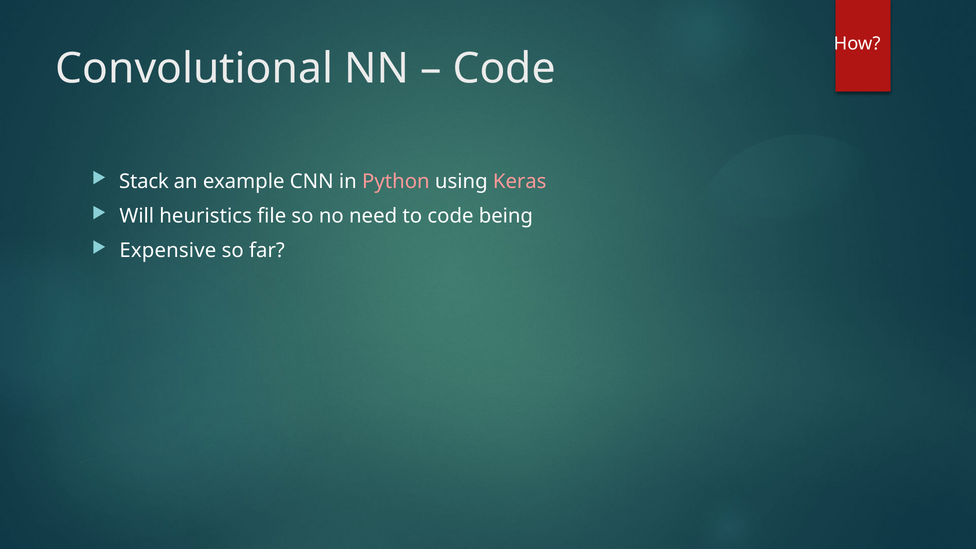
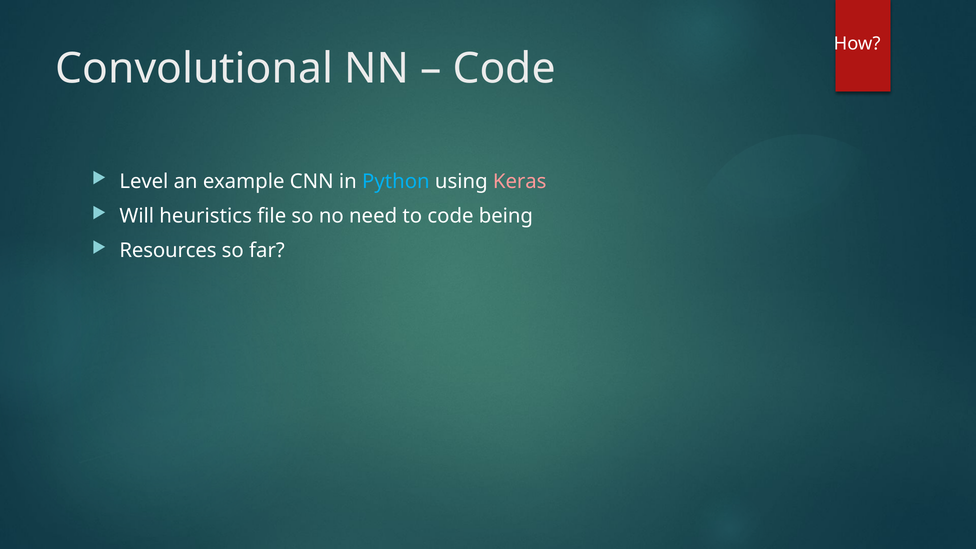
Stack: Stack -> Level
Python colour: pink -> light blue
Expensive: Expensive -> Resources
